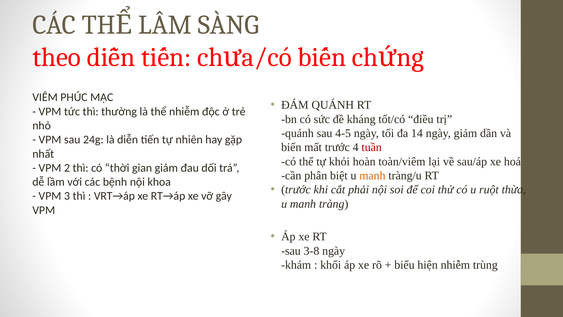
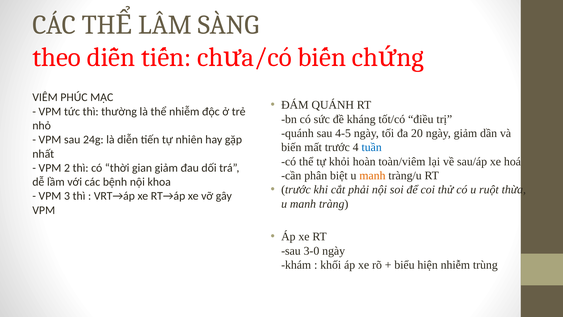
14: 14 -> 20
tuần colour: red -> blue
3-8: 3-8 -> 3-0
